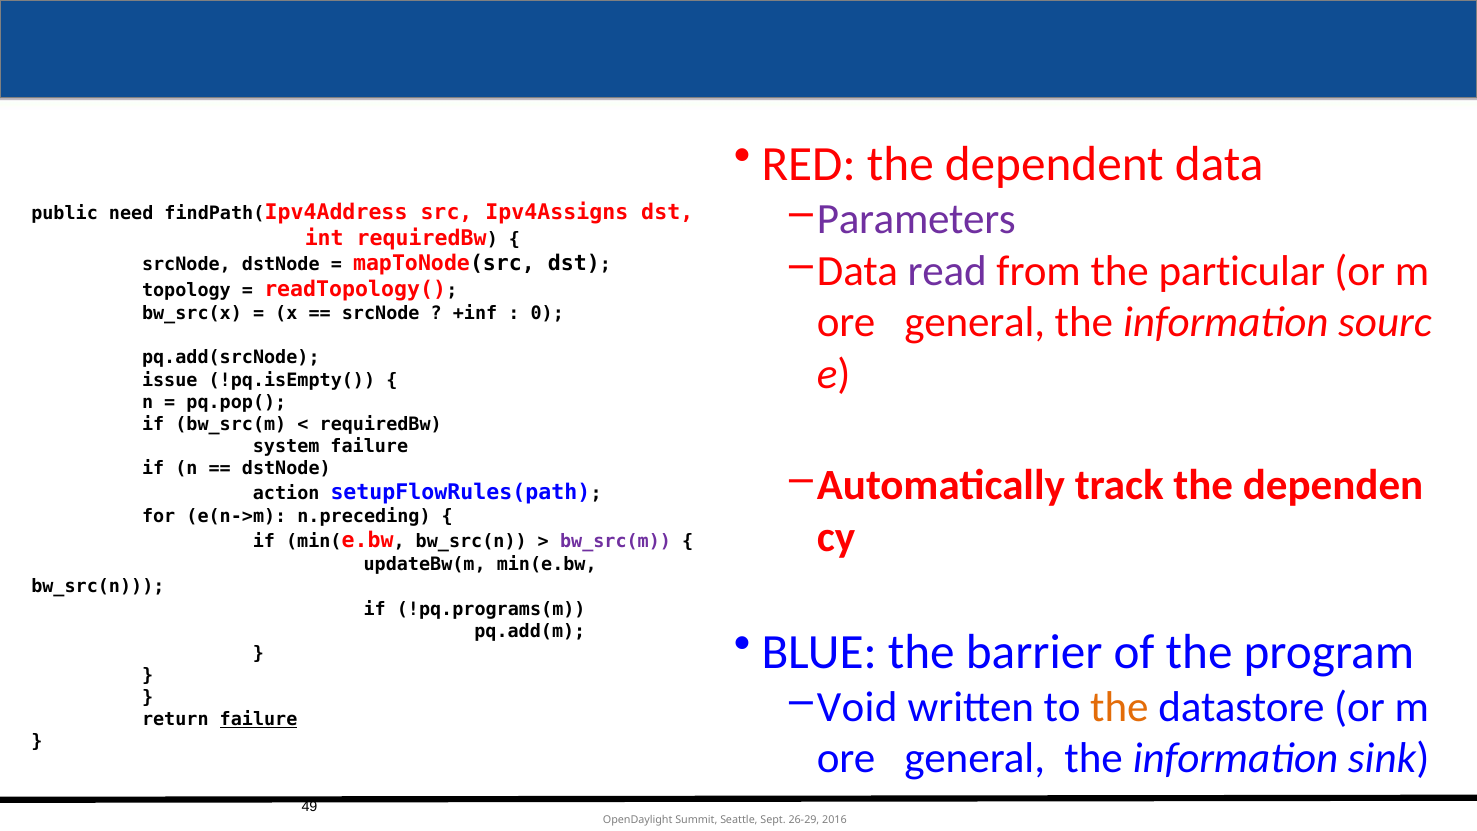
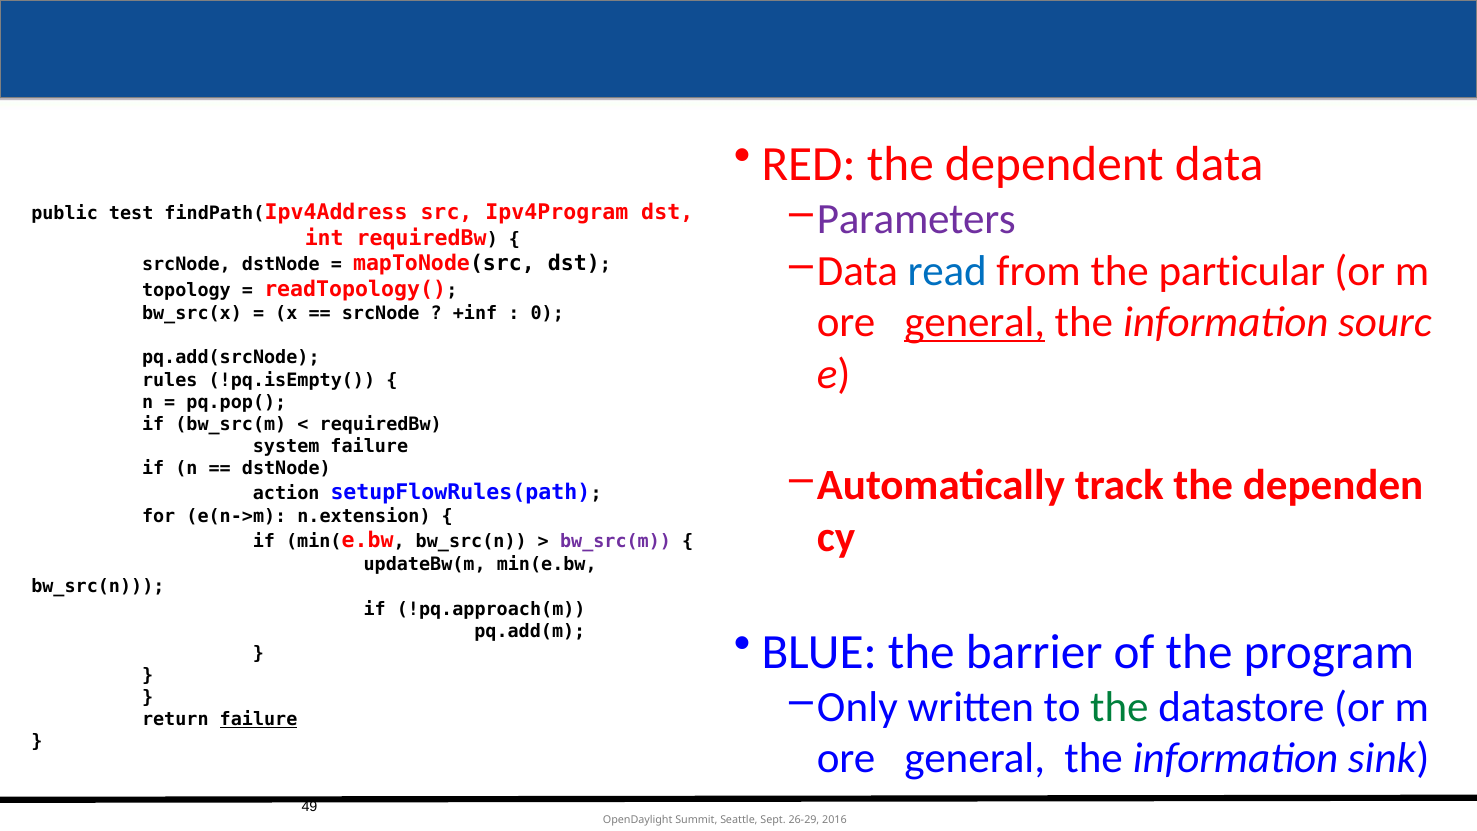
need: need -> test
Ipv4Assigns: Ipv4Assigns -> Ipv4Program
read colour: purple -> blue
general at (975, 323) underline: none -> present
issue: issue -> rules
n.preceding: n.preceding -> n.extension
!pq.programs(m: !pq.programs(m -> !pq.approach(m
Void: Void -> Only
the at (1119, 707) colour: orange -> green
